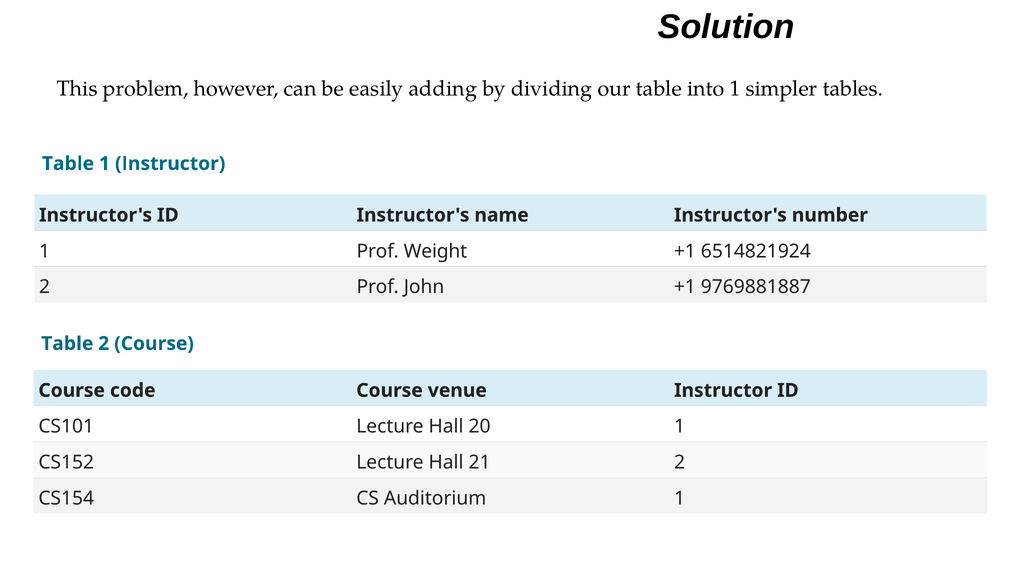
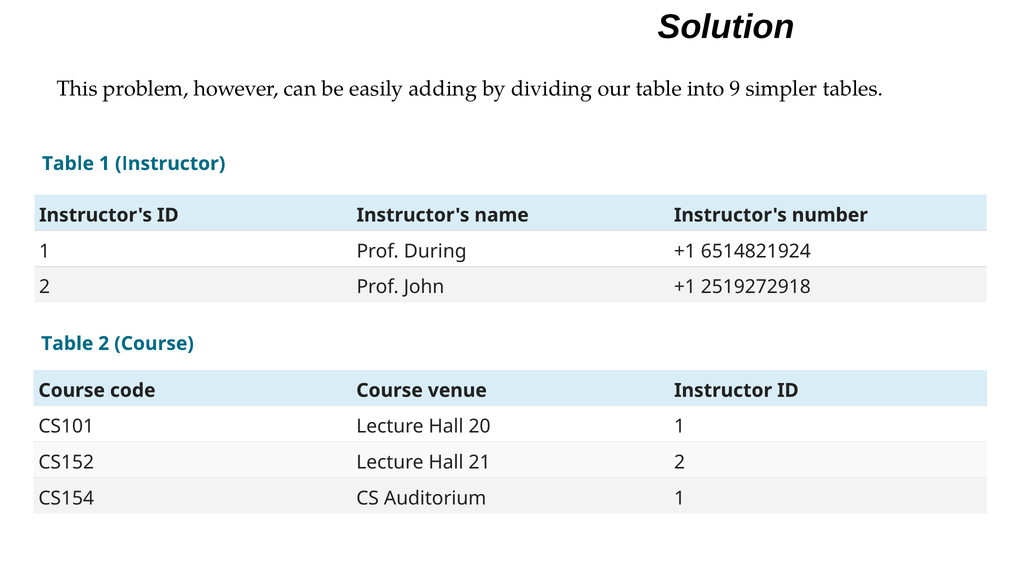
into 1: 1 -> 9
Weight: Weight -> During
9769881887: 9769881887 -> 2519272918
